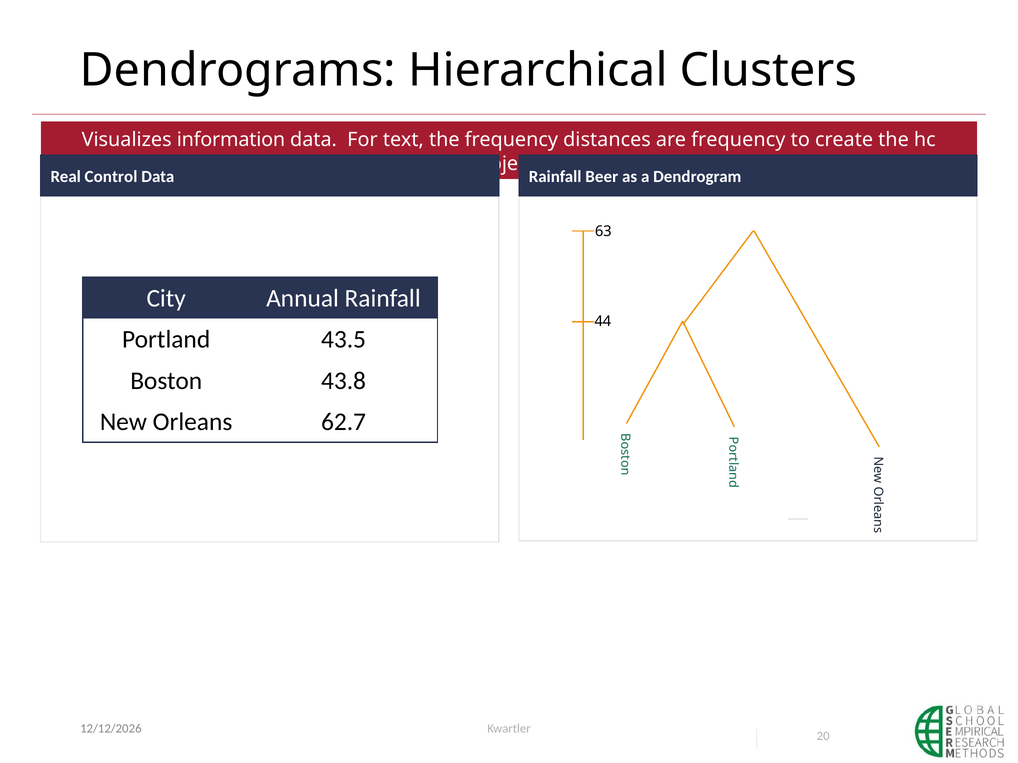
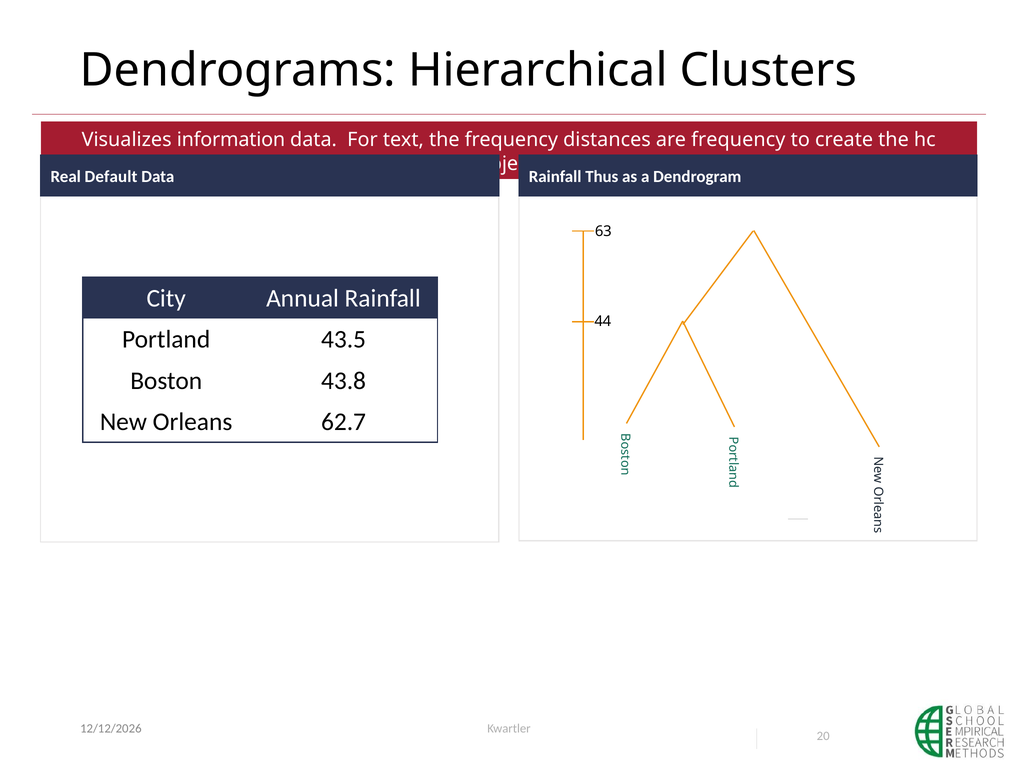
Control: Control -> Default
Beer: Beer -> Thus
